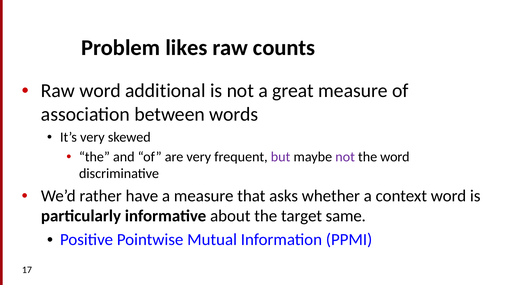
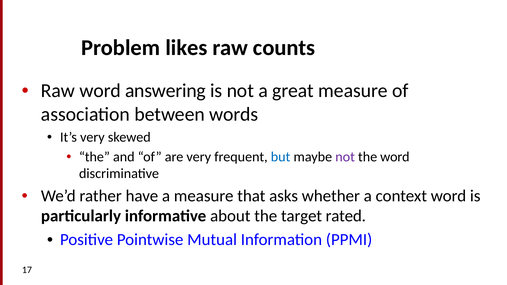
additional: additional -> answering
but colour: purple -> blue
same: same -> rated
